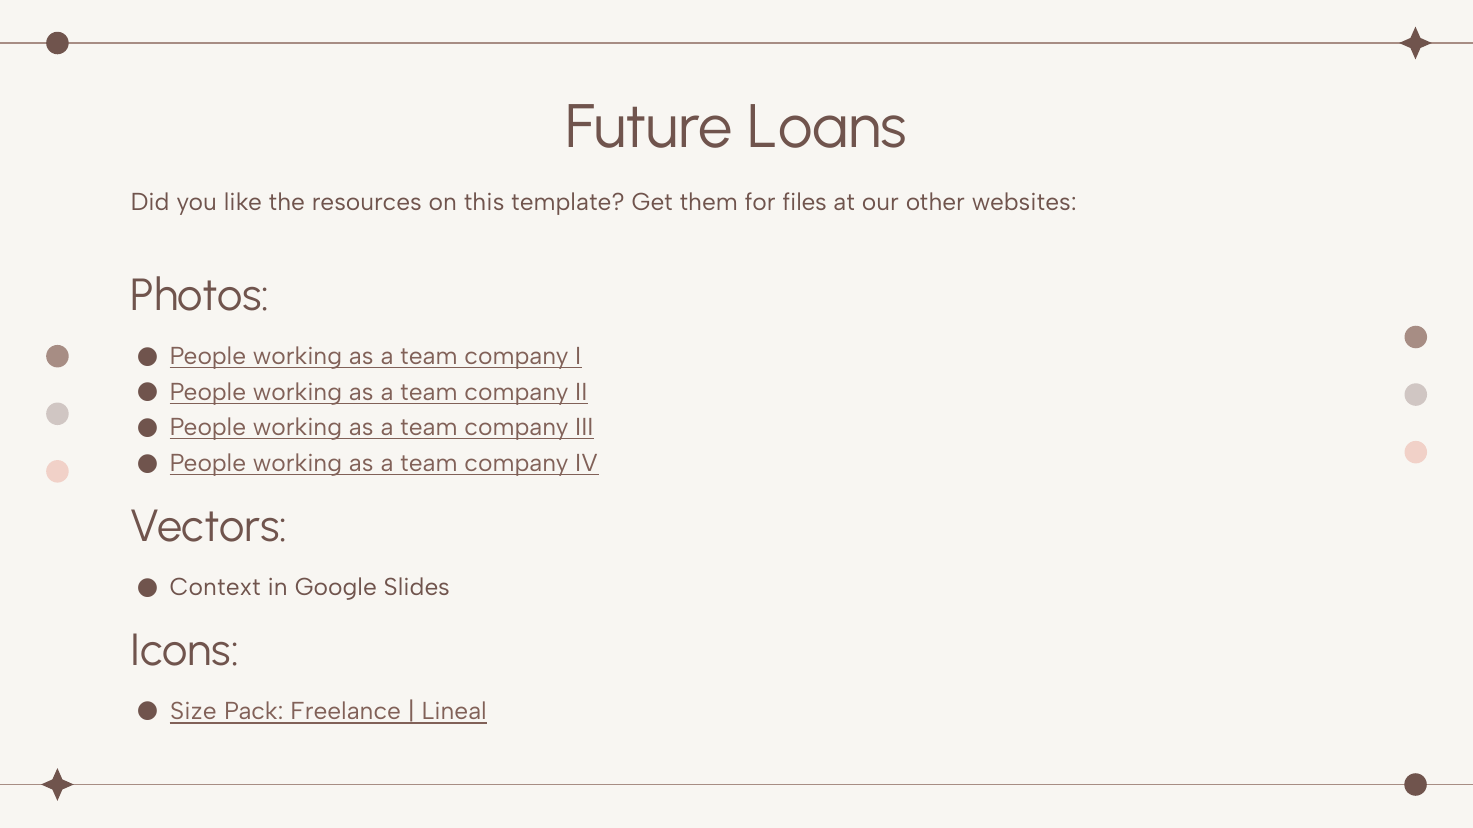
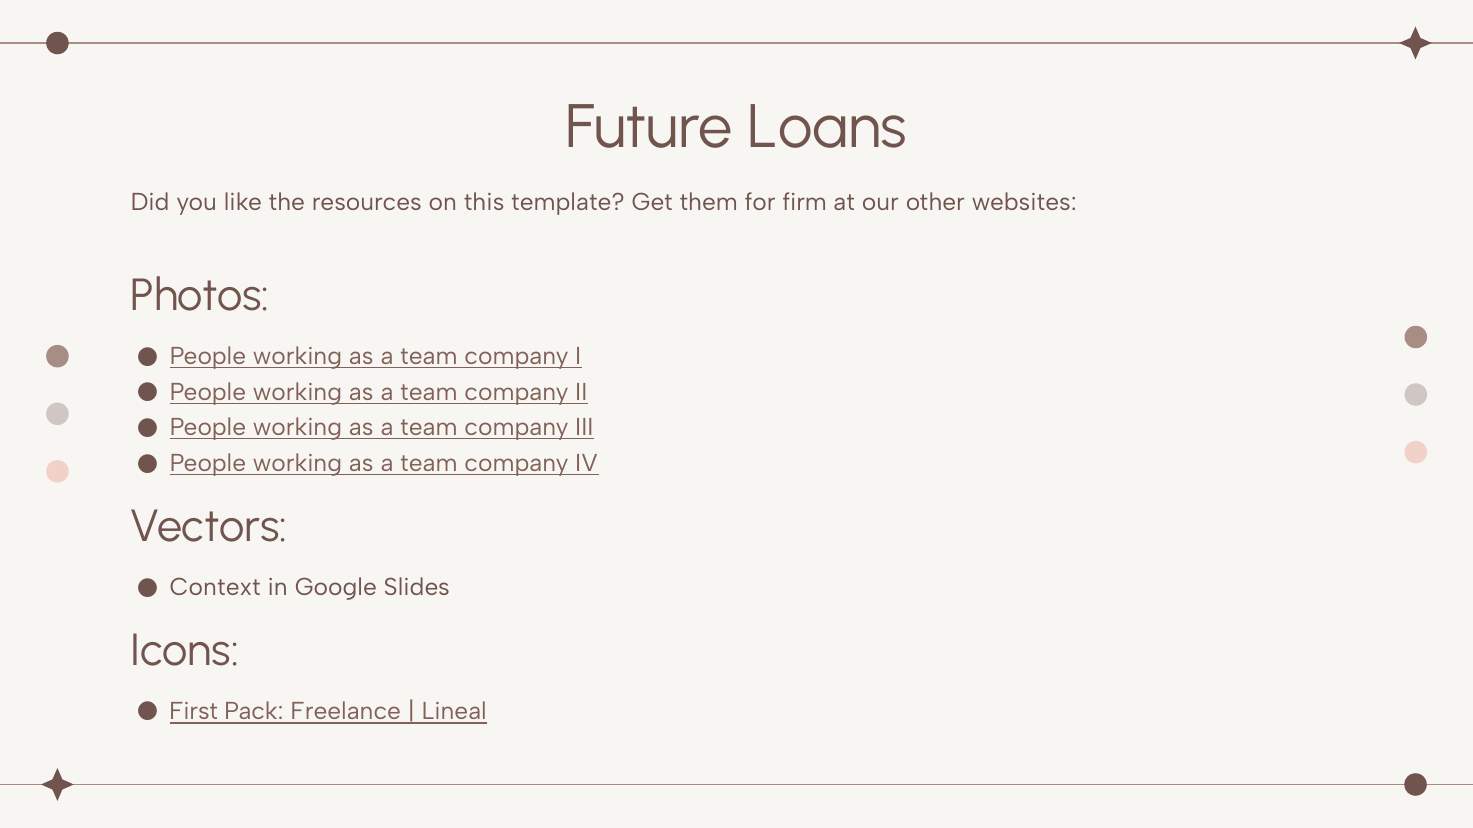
files: files -> firm
Size: Size -> First
